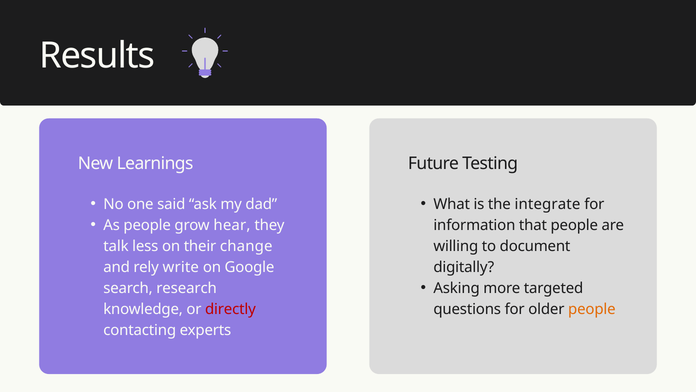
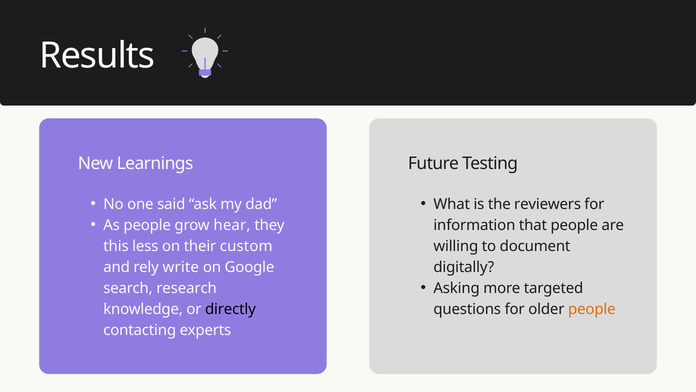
integrate: integrate -> reviewers
talk: talk -> this
change: change -> custom
directly colour: red -> black
